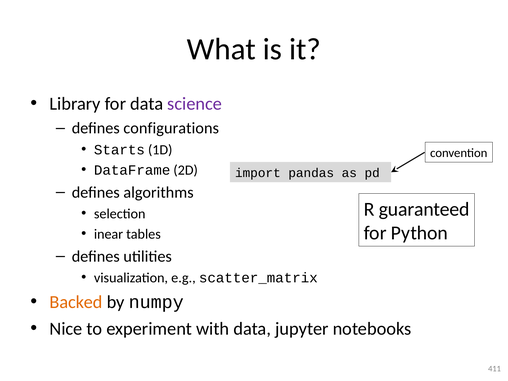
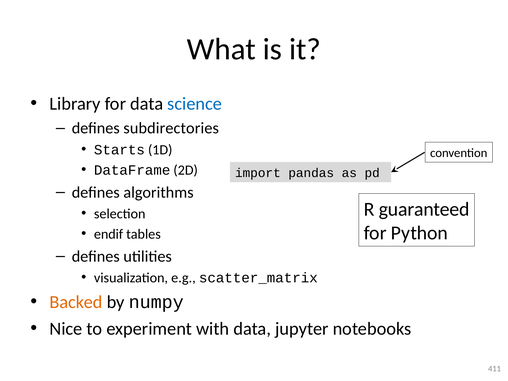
science colour: purple -> blue
configurations: configurations -> subdirectories
inear: inear -> endif
